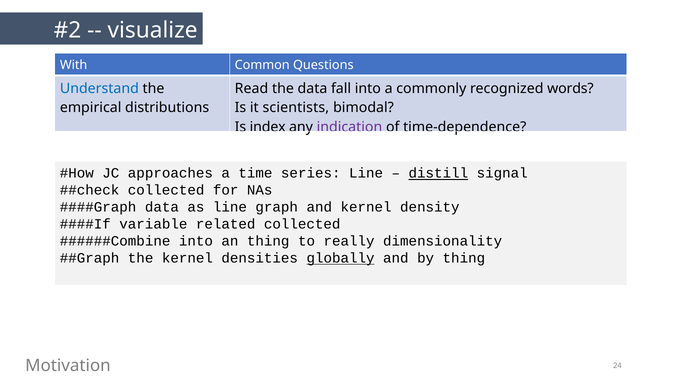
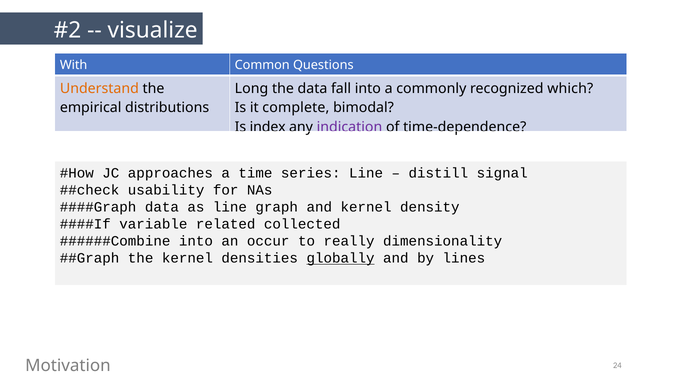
Understand colour: blue -> orange
Read: Read -> Long
words: words -> which
scientists: scientists -> complete
distill underline: present -> none
collected at (166, 190): collected -> usability
an thing: thing -> occur
by thing: thing -> lines
